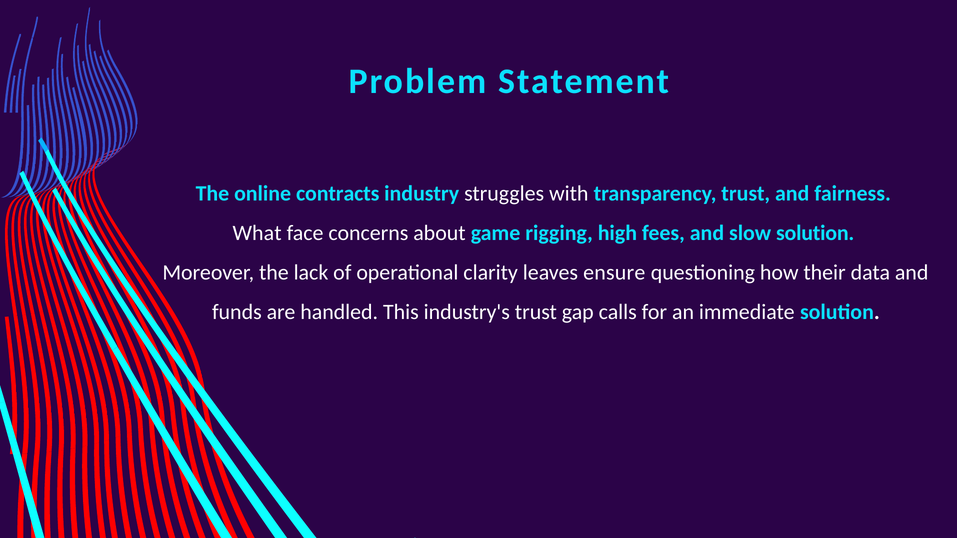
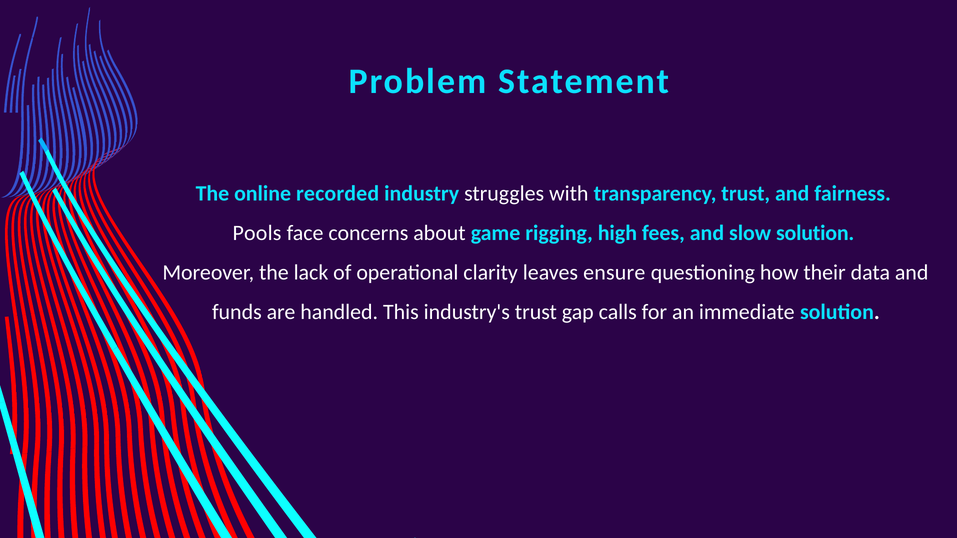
contracts: contracts -> recorded
What: What -> Pools
